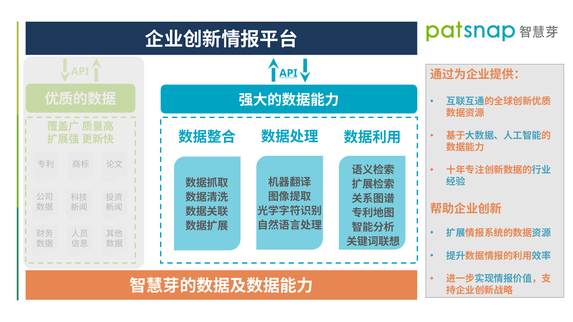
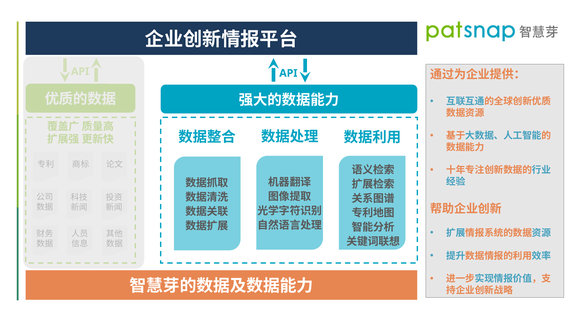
API at (288, 73) underline: present -> none
